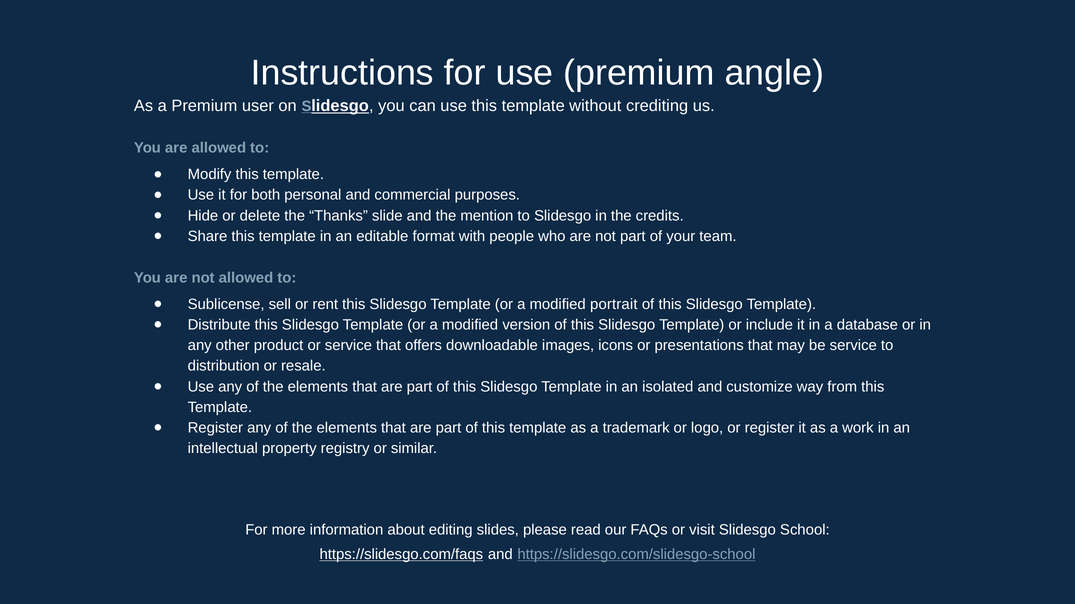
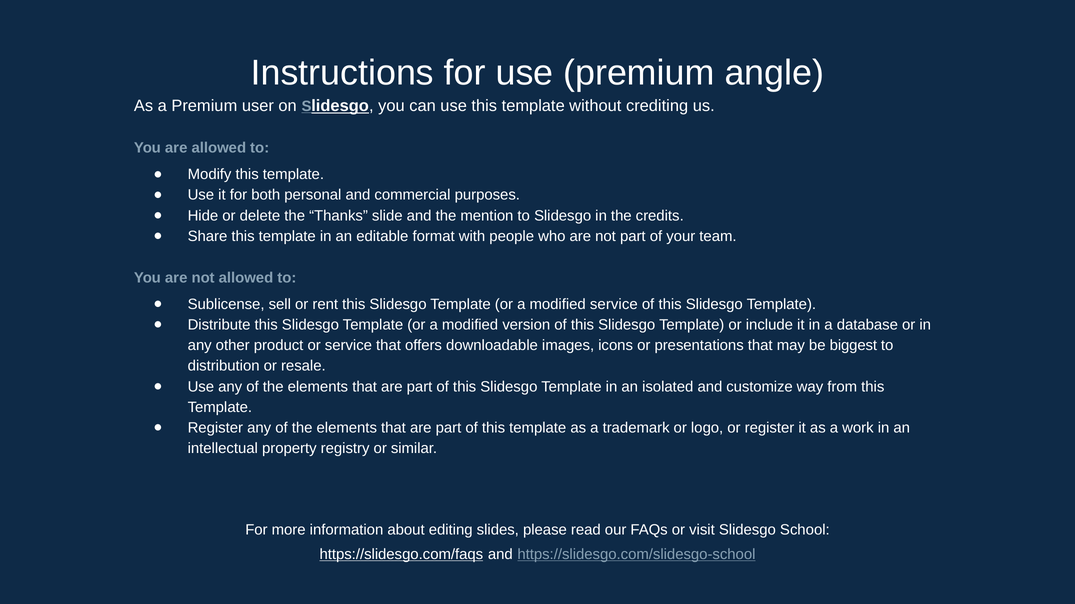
modified portrait: portrait -> service
be service: service -> biggest
